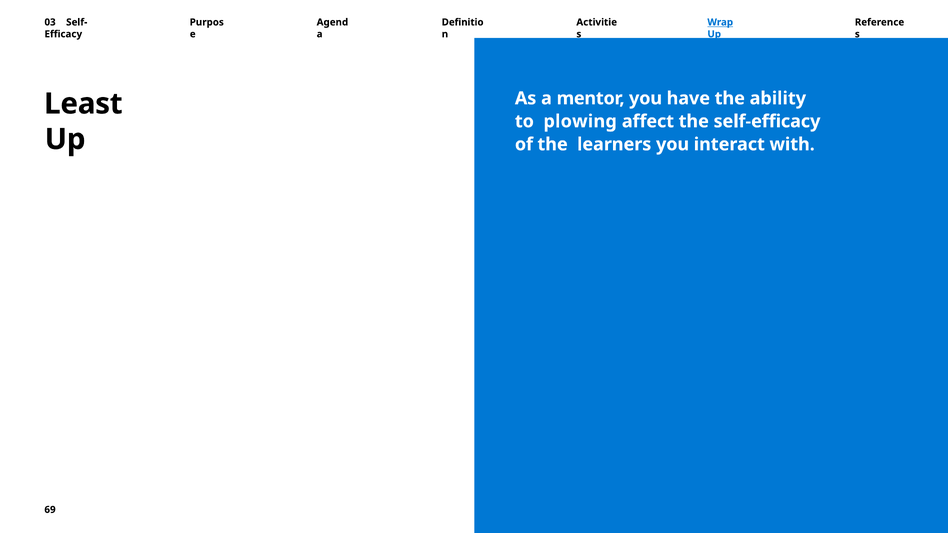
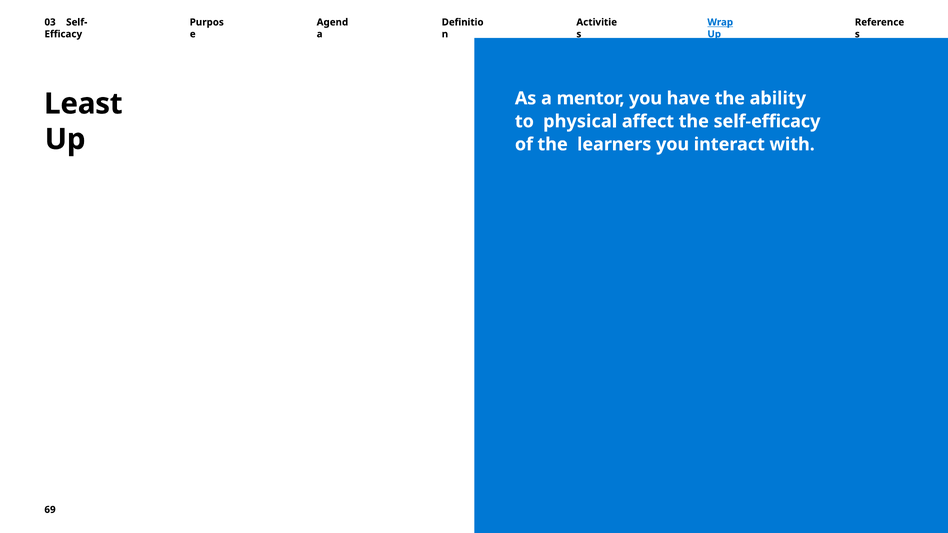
plowing: plowing -> physical
